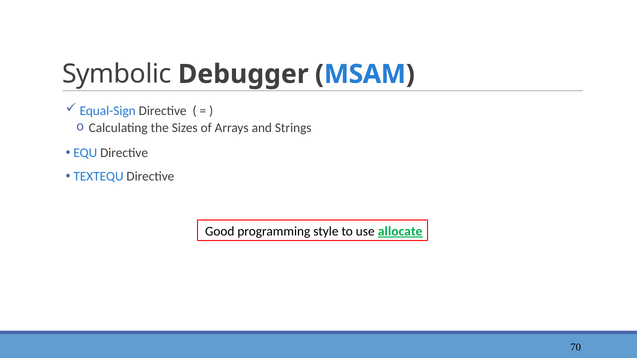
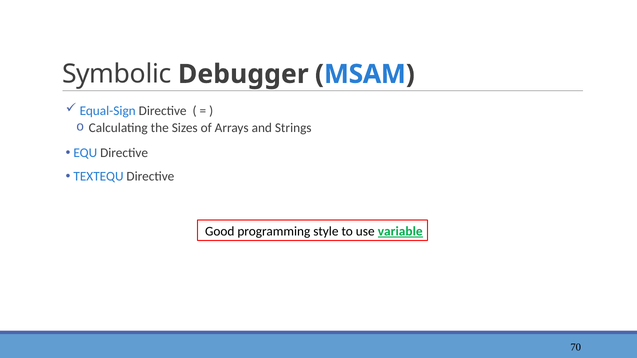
allocate: allocate -> variable
